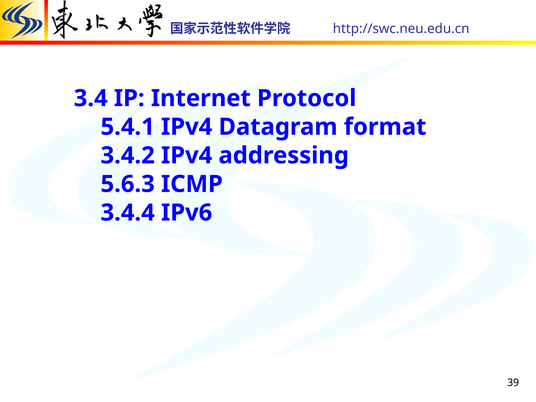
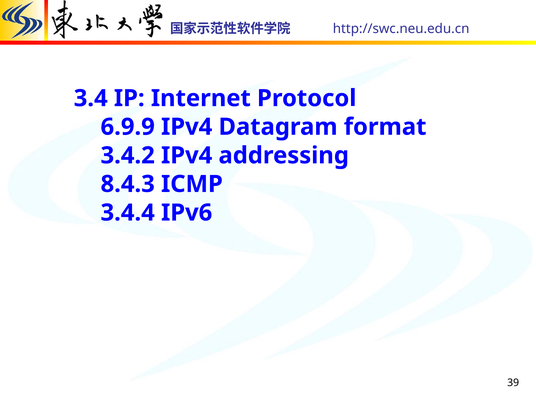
5.4.1: 5.4.1 -> 6.9.9
5.6.3: 5.6.3 -> 8.4.3
